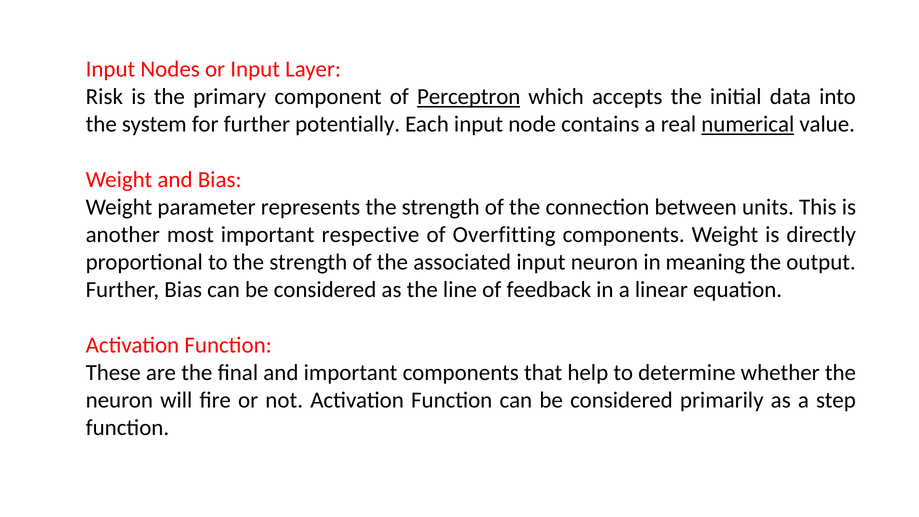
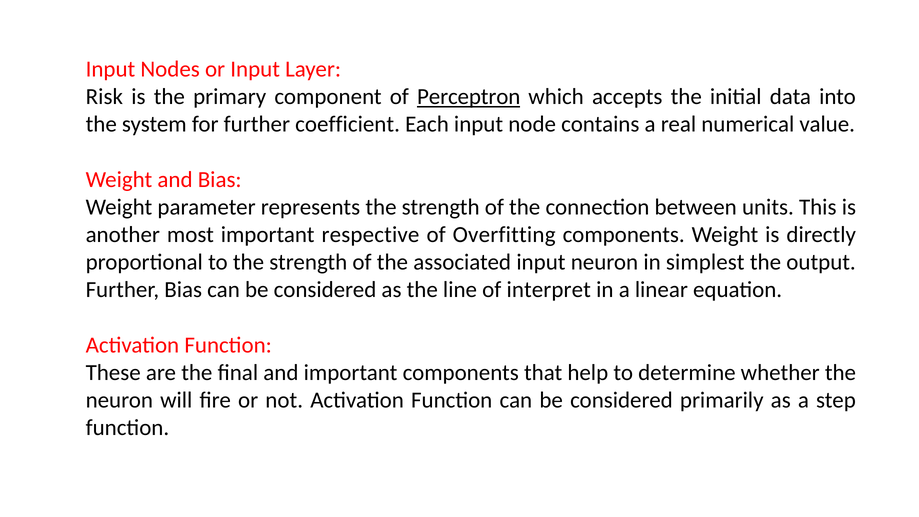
potentially: potentially -> coefficient
numerical underline: present -> none
meaning: meaning -> simplest
feedback: feedback -> interpret
